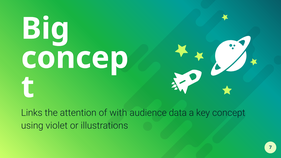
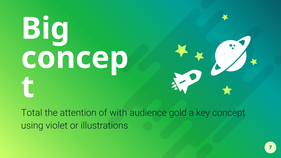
Links: Links -> Total
data: data -> gold
